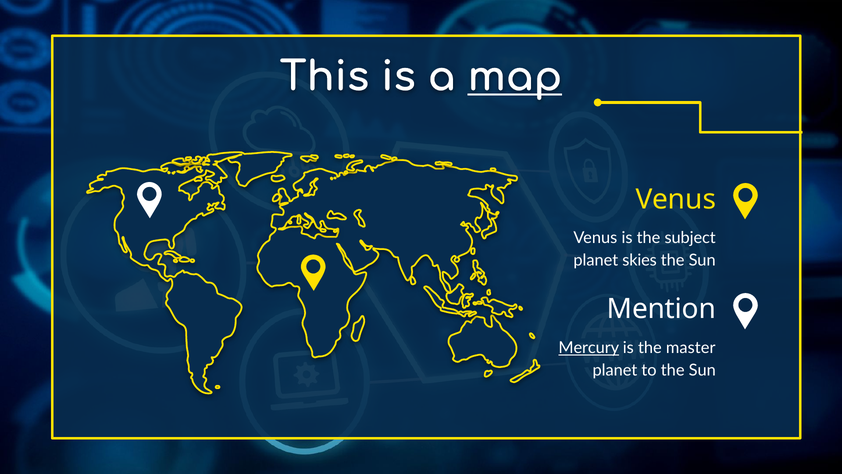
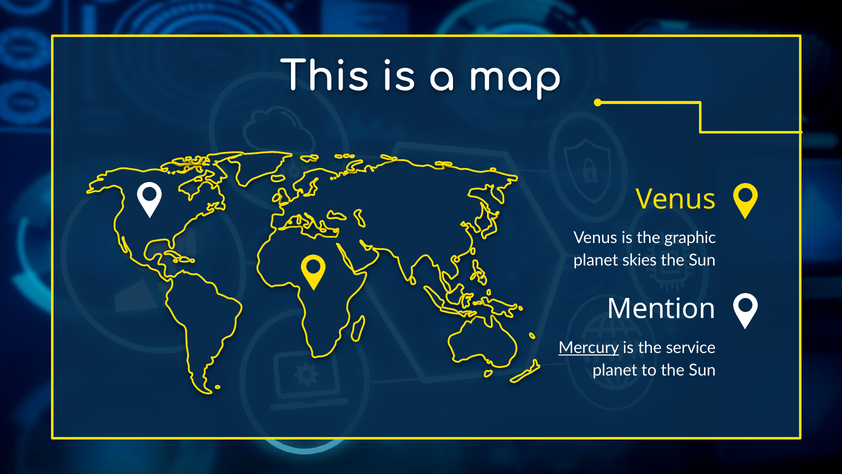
map underline: present -> none
subject: subject -> graphic
master: master -> service
